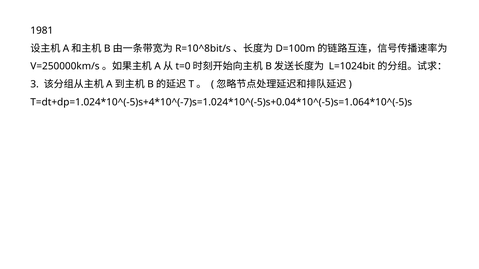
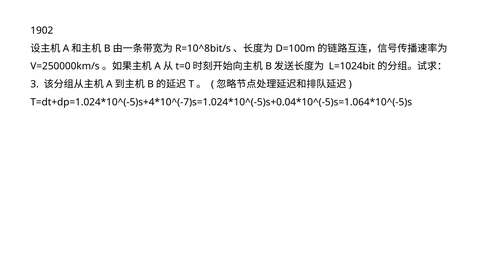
1981: 1981 -> 1902
